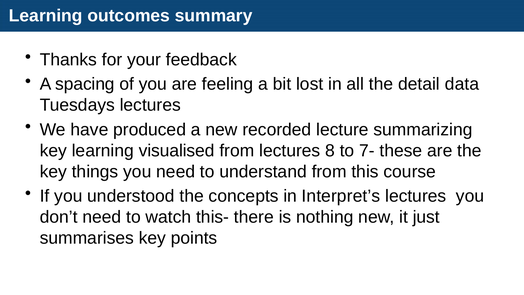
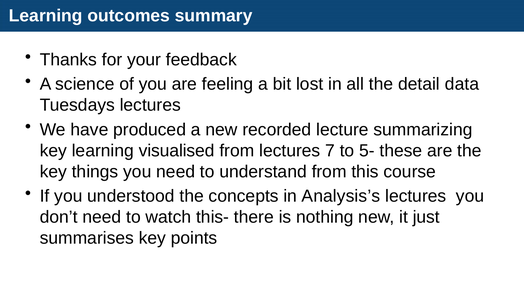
spacing: spacing -> science
8: 8 -> 7
7-: 7- -> 5-
Interpret’s: Interpret’s -> Analysis’s
